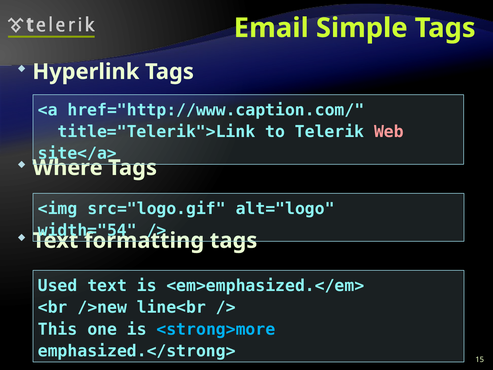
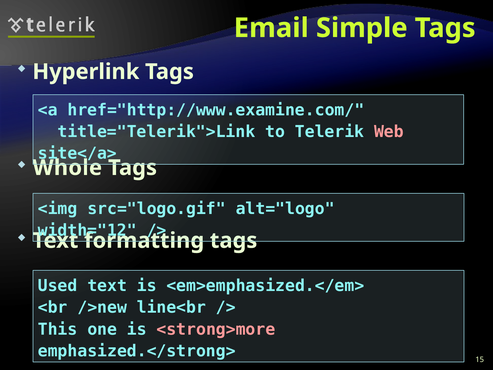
href="http://www.caption.com/: href="http://www.caption.com/ -> href="http://www.examine.com/
Where: Where -> Whole
width="54: width="54 -> width="12
<strong>more colour: light blue -> pink
